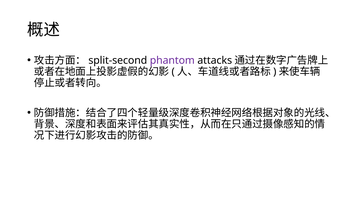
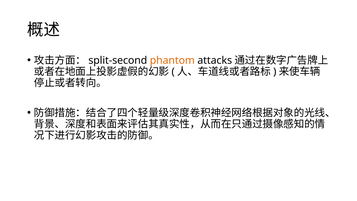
phantom colour: purple -> orange
